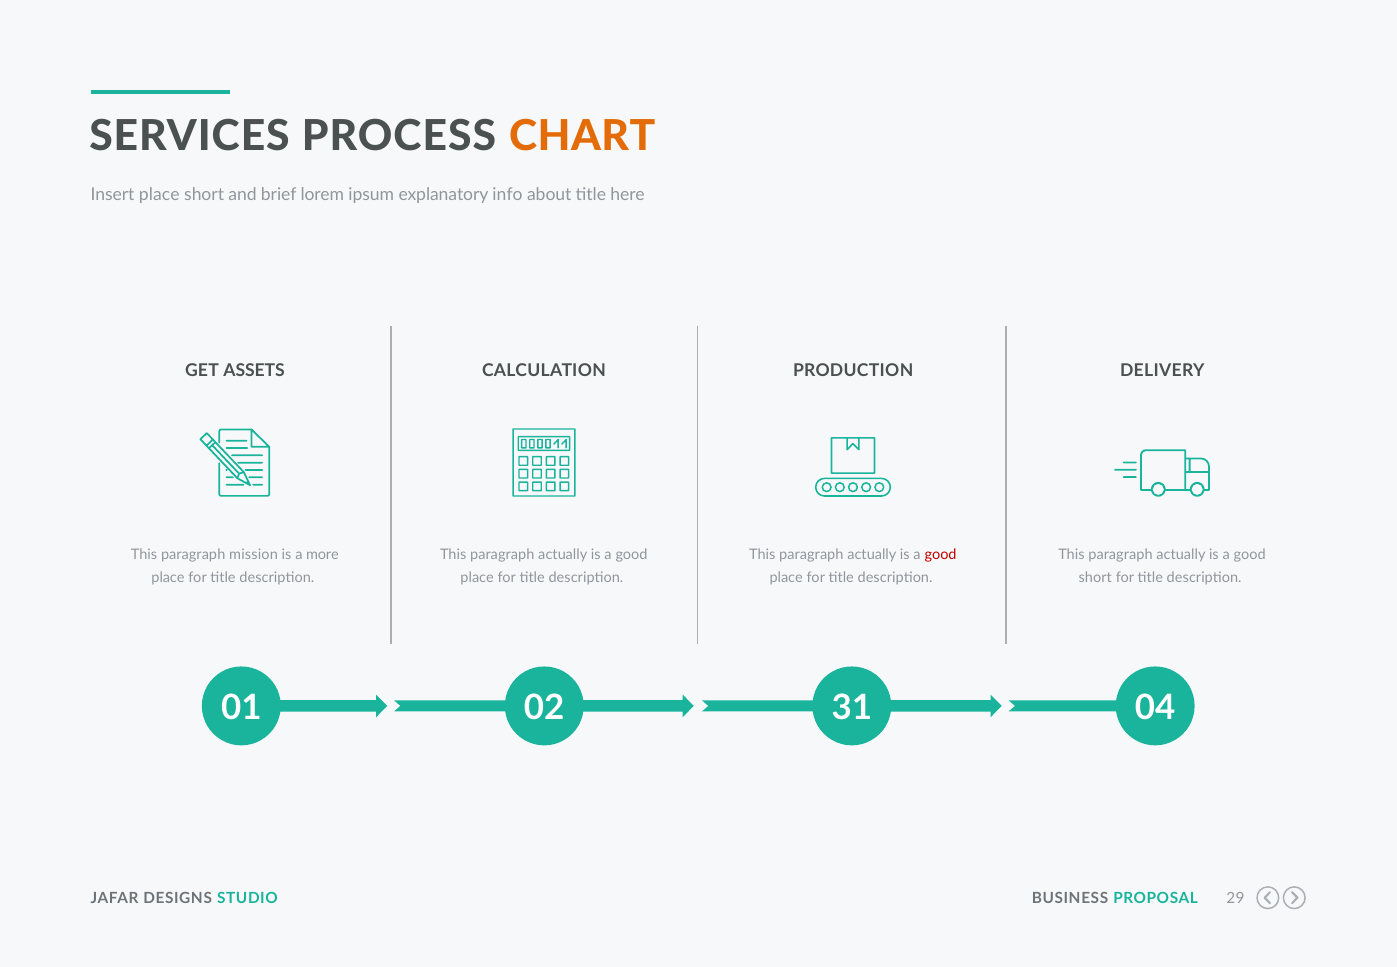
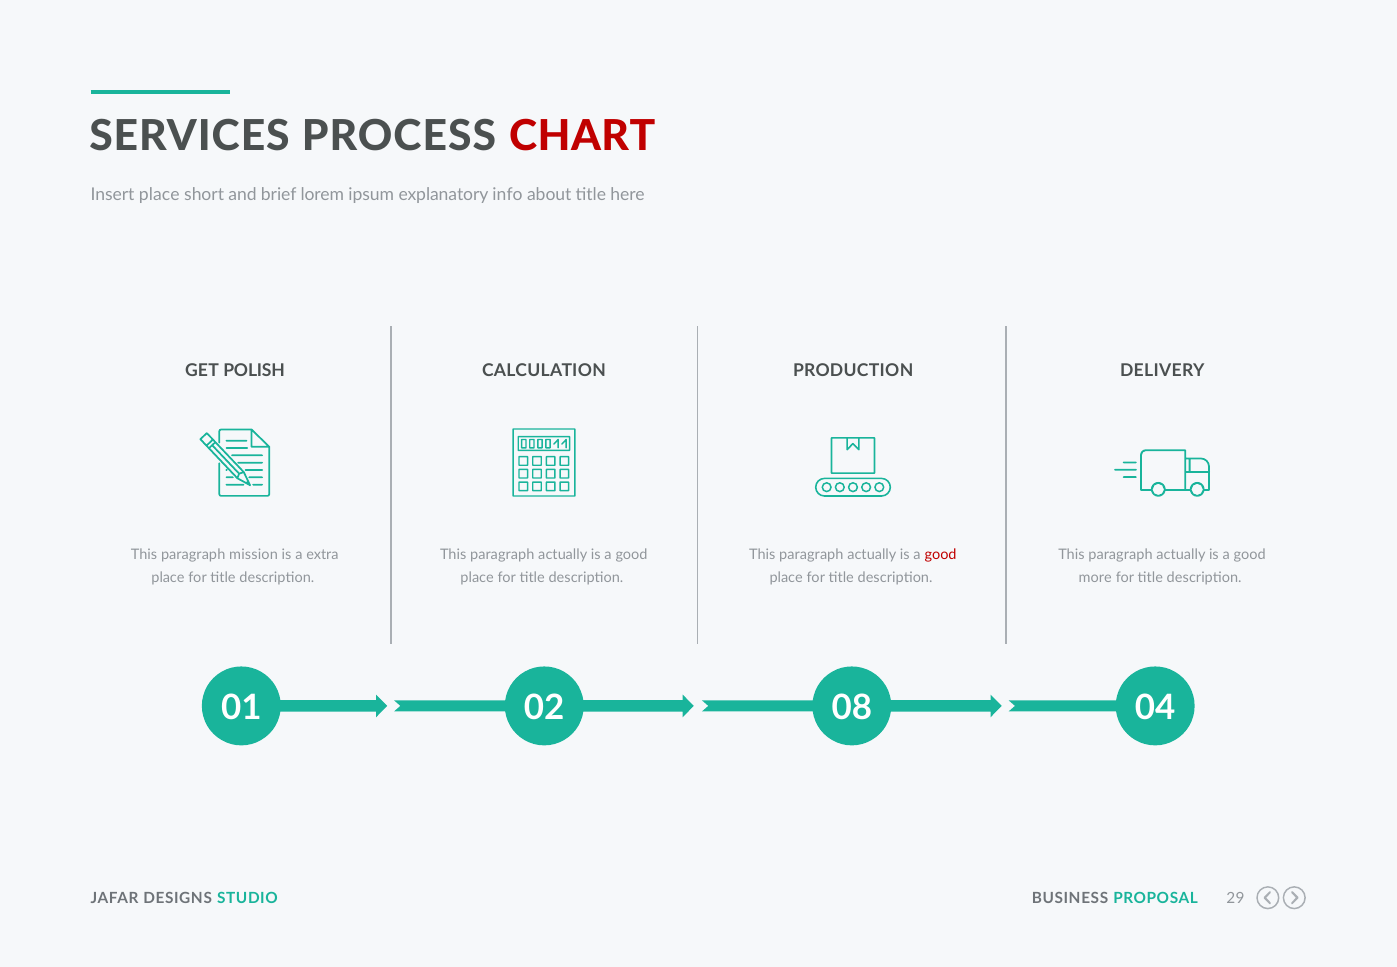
CHART colour: orange -> red
ASSETS: ASSETS -> POLISH
more: more -> extra
short at (1095, 578): short -> more
31: 31 -> 08
